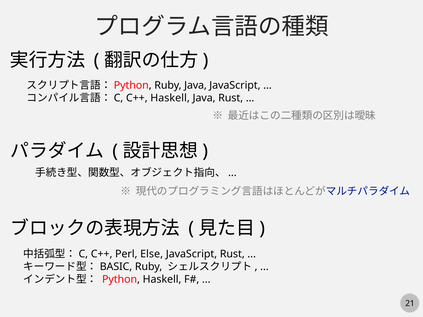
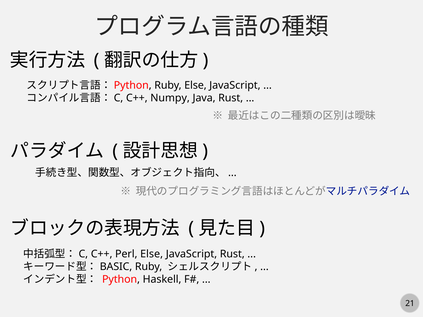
Ruby Java: Java -> Else
C++ Haskell: Haskell -> Numpy
